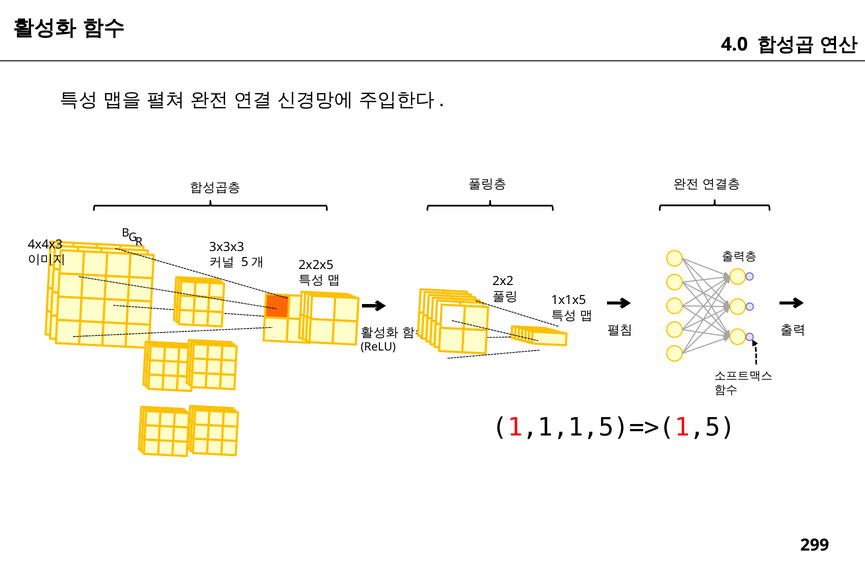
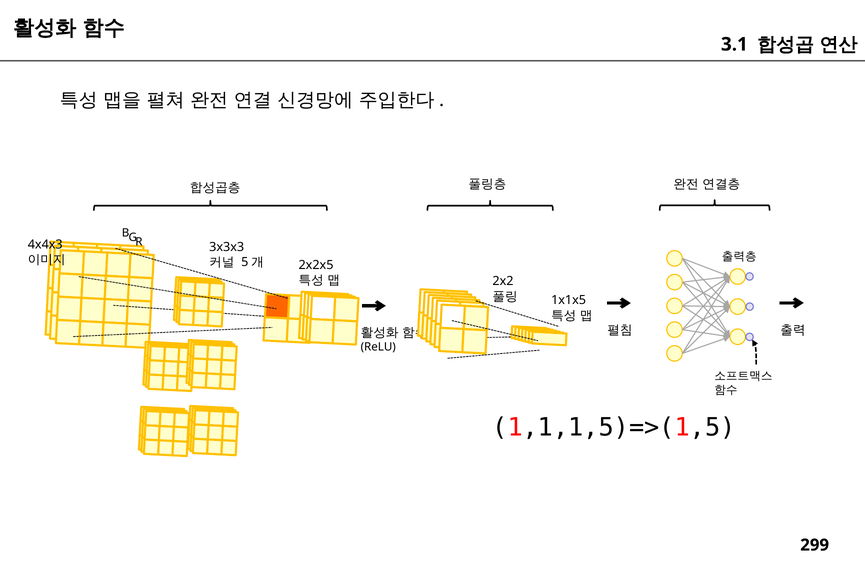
4.0: 4.0 -> 3.1
